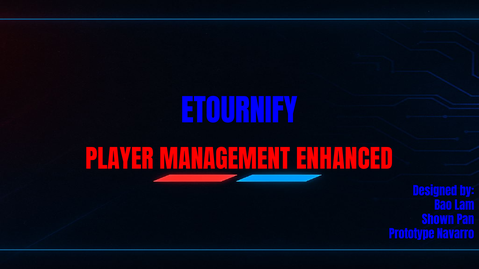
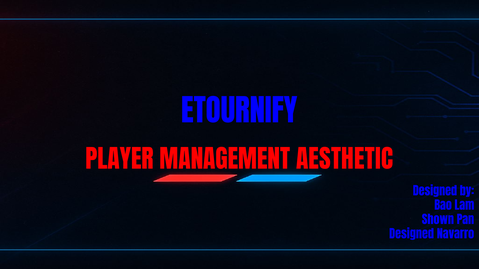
ENHANCED: ENHANCED -> AESTHETIC
Prototype at (412, 235): Prototype -> Designed
